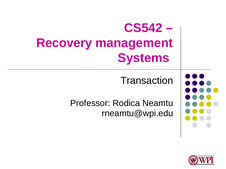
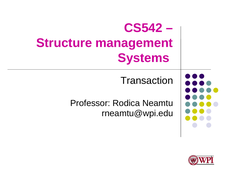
Recovery: Recovery -> Structure
